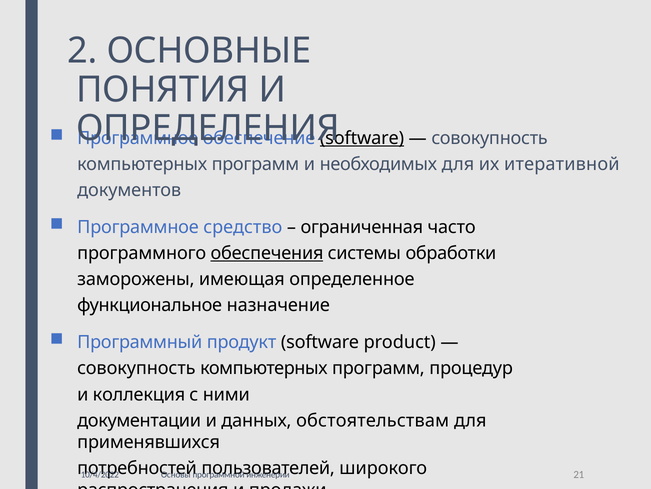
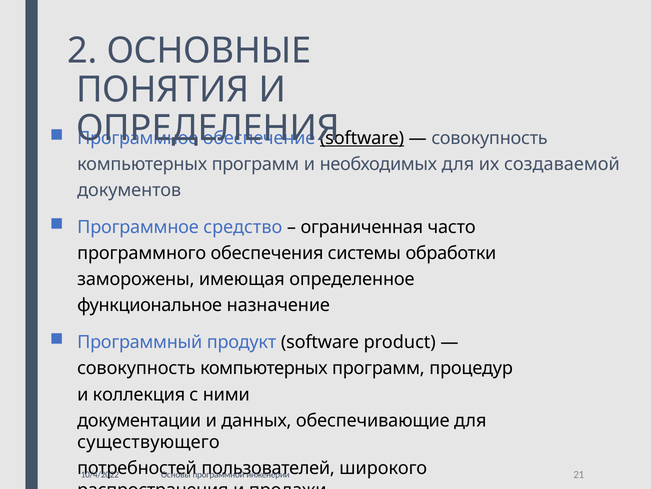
итеративной: итеративной -> создаваемой
обеспечения underline: present -> none
обстоятельствам: обстоятельствам -> обеспечивающие
применявшихся: применявшихся -> существующего
